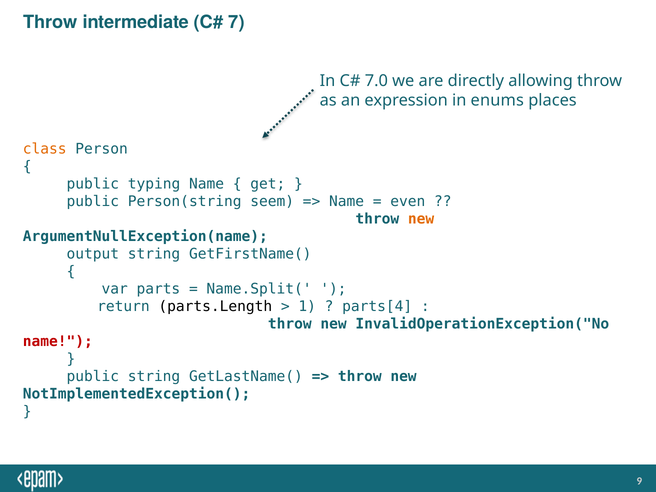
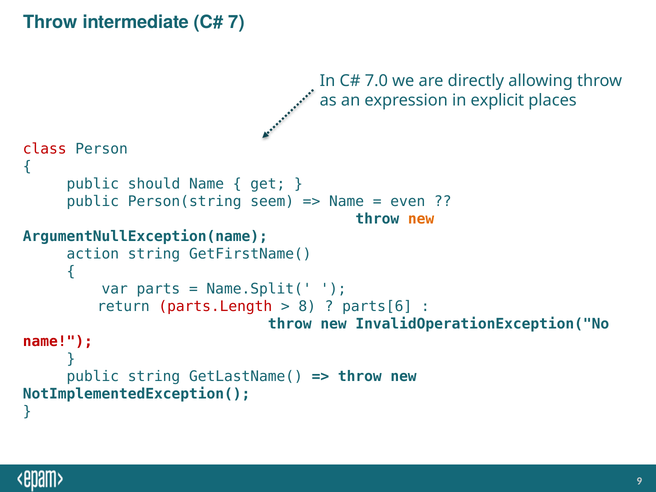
enums: enums -> explicit
class colour: orange -> red
typing: typing -> should
output: output -> action
parts.Length colour: black -> red
1: 1 -> 8
parts[4: parts[4 -> parts[6
